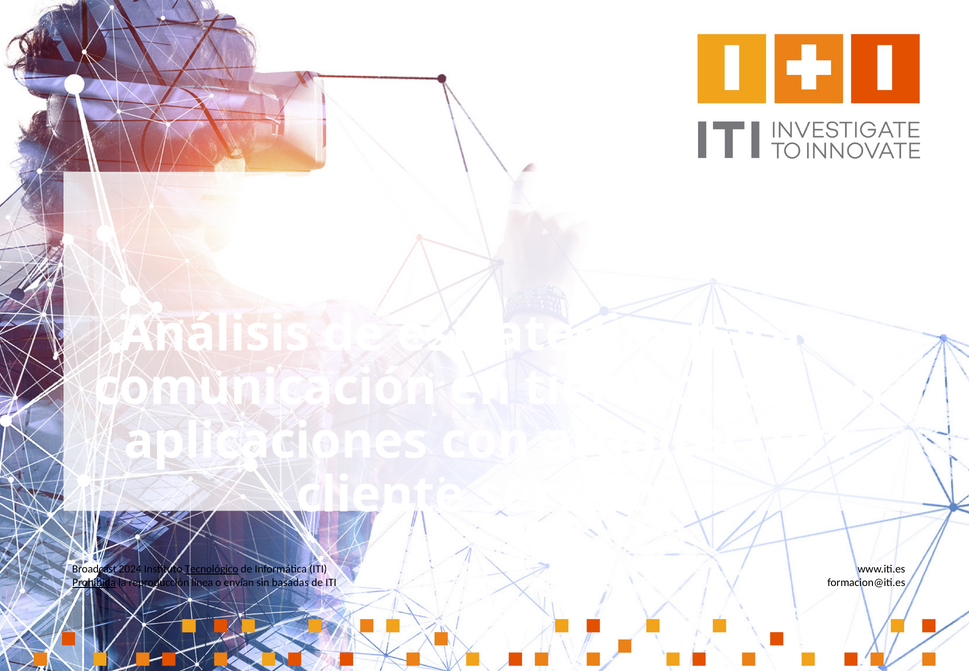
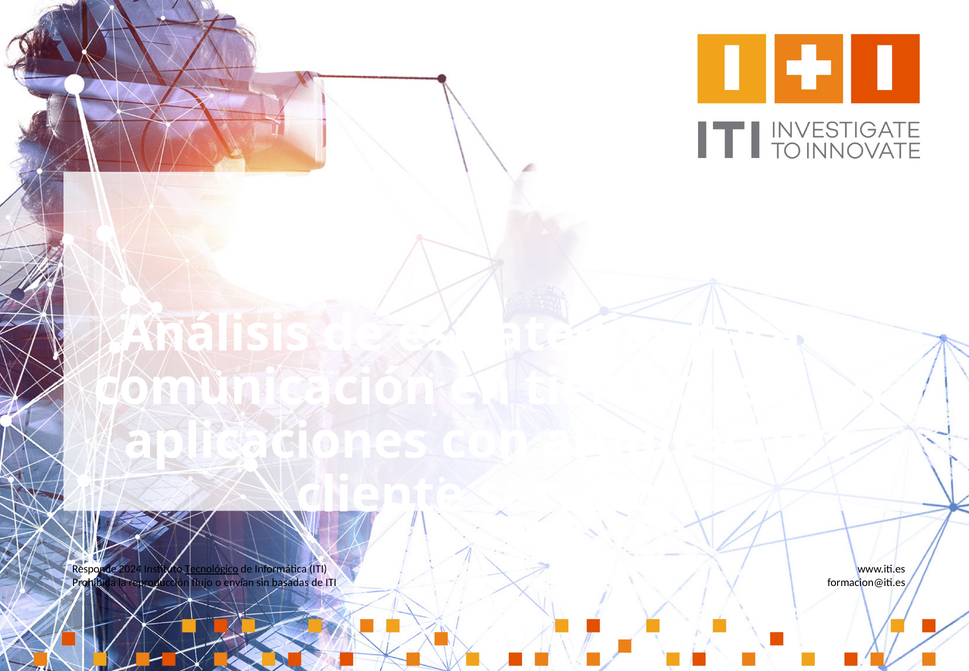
Broadcast: Broadcast -> Responde
Prohibida underline: present -> none
línea: línea -> flujo
